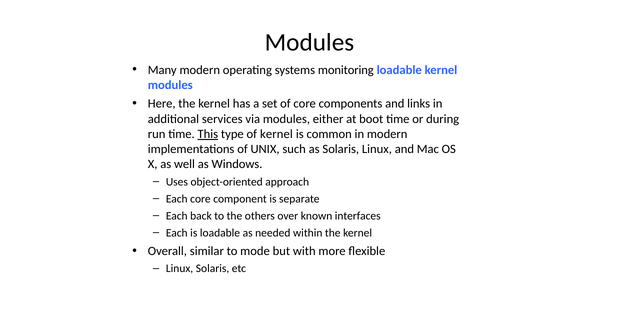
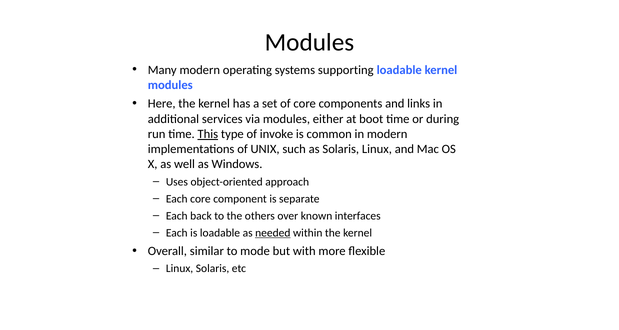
monitoring: monitoring -> supporting
of kernel: kernel -> invoke
needed underline: none -> present
